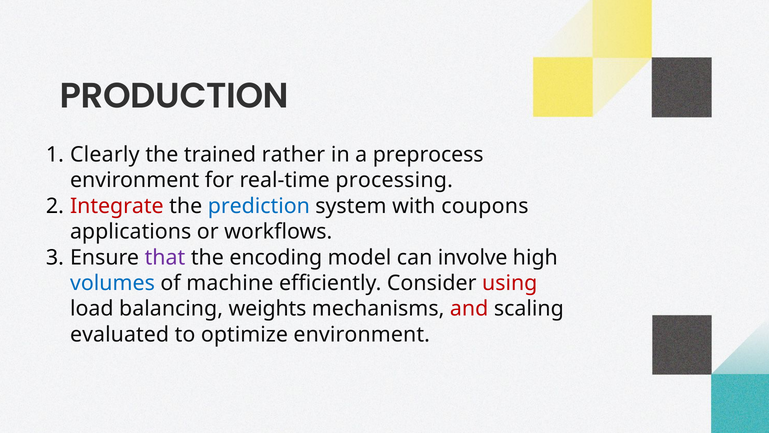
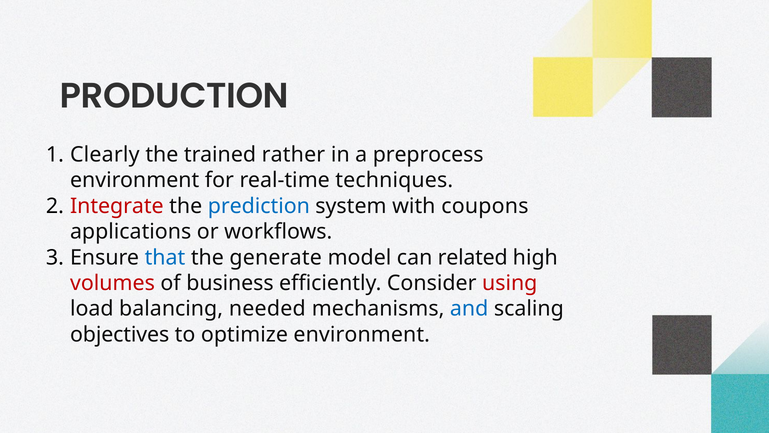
processing: processing -> techniques
that colour: purple -> blue
encoding: encoding -> generate
involve: involve -> related
volumes colour: blue -> red
machine: machine -> business
weights: weights -> needed
and colour: red -> blue
evaluated: evaluated -> objectives
